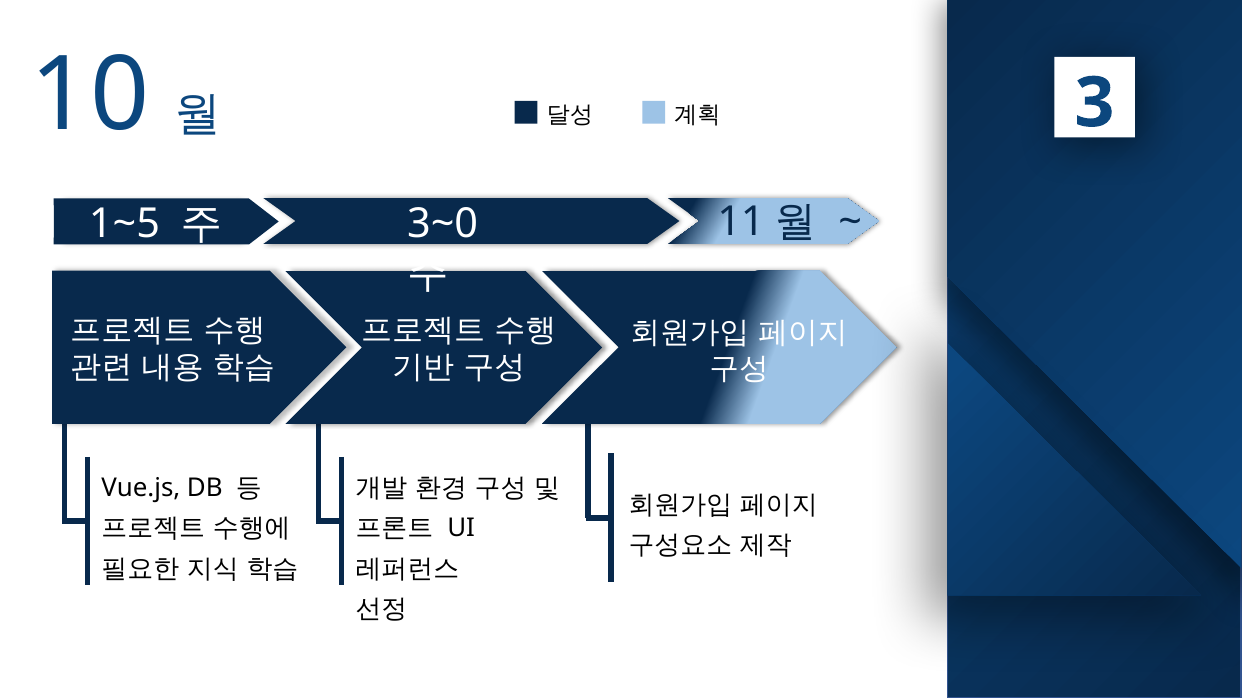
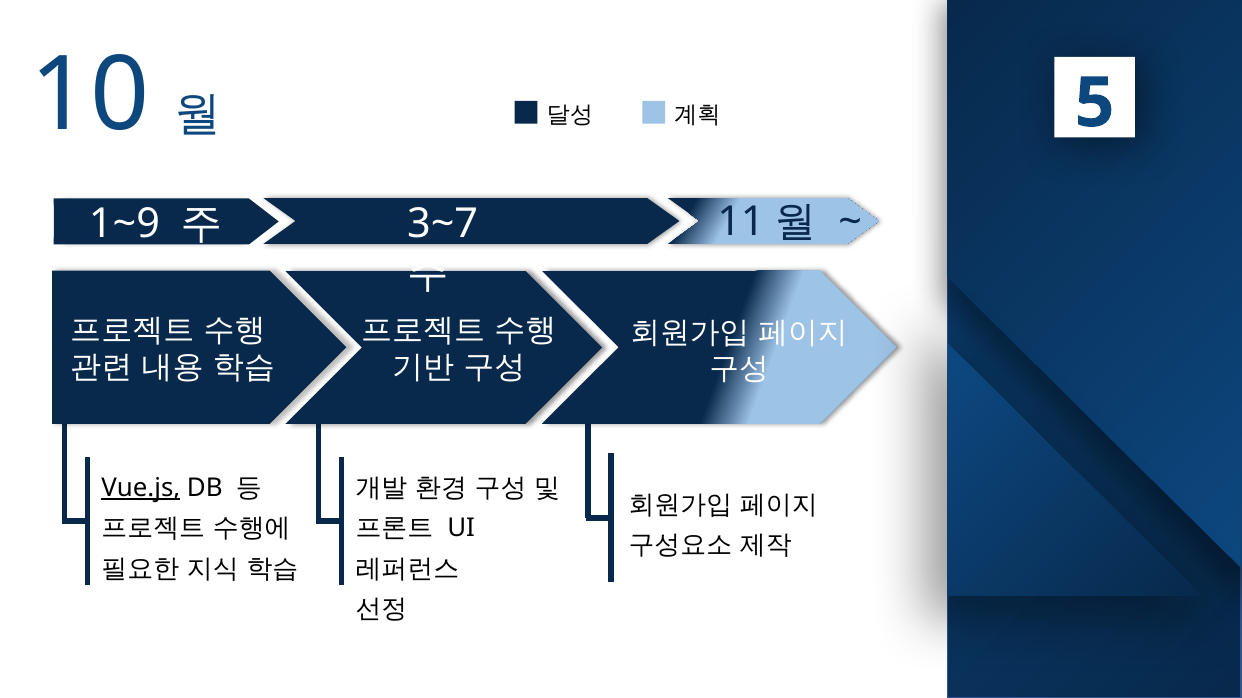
3 at (1095, 103): 3 -> 5
1~5: 1~5 -> 1~9
3~0: 3~0 -> 3~7
Vue.js underline: none -> present
